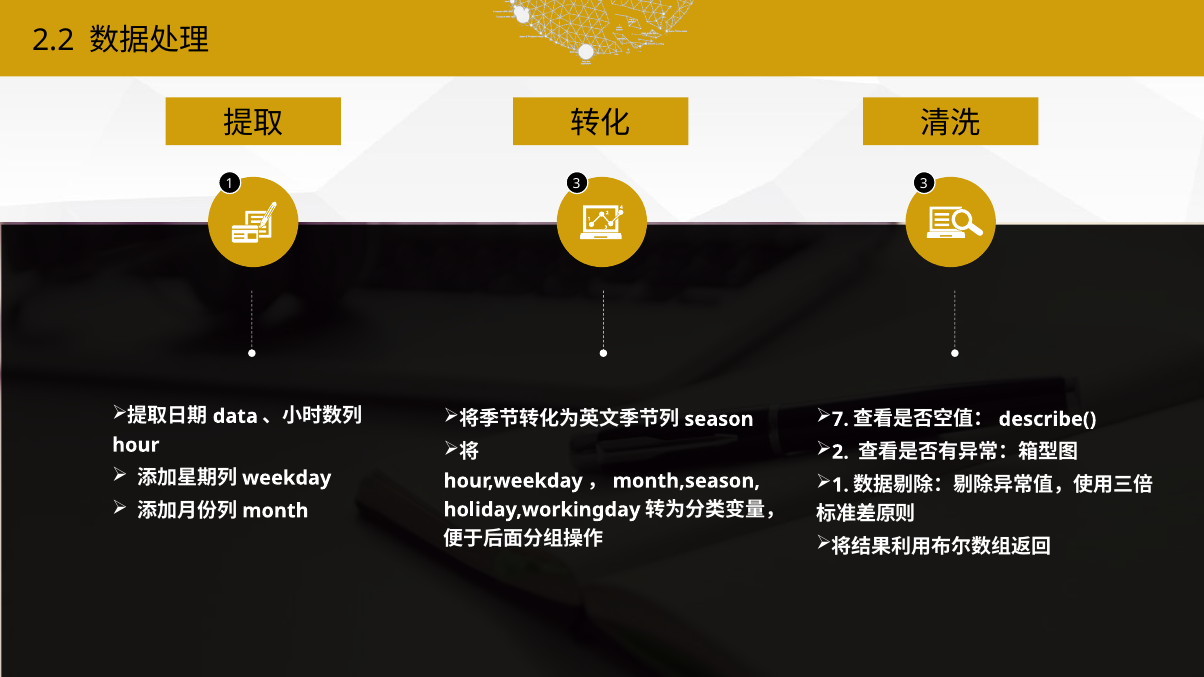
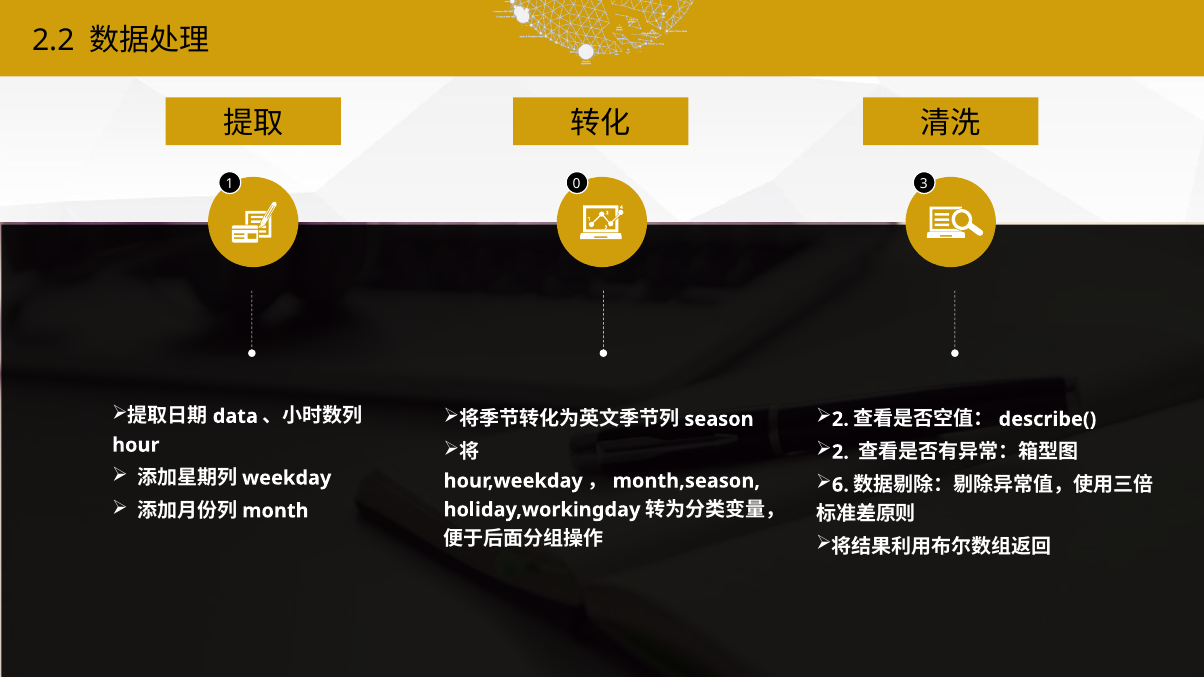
1 3: 3 -> 0
7 at (840, 419): 7 -> 2
1 at (840, 485): 1 -> 6
